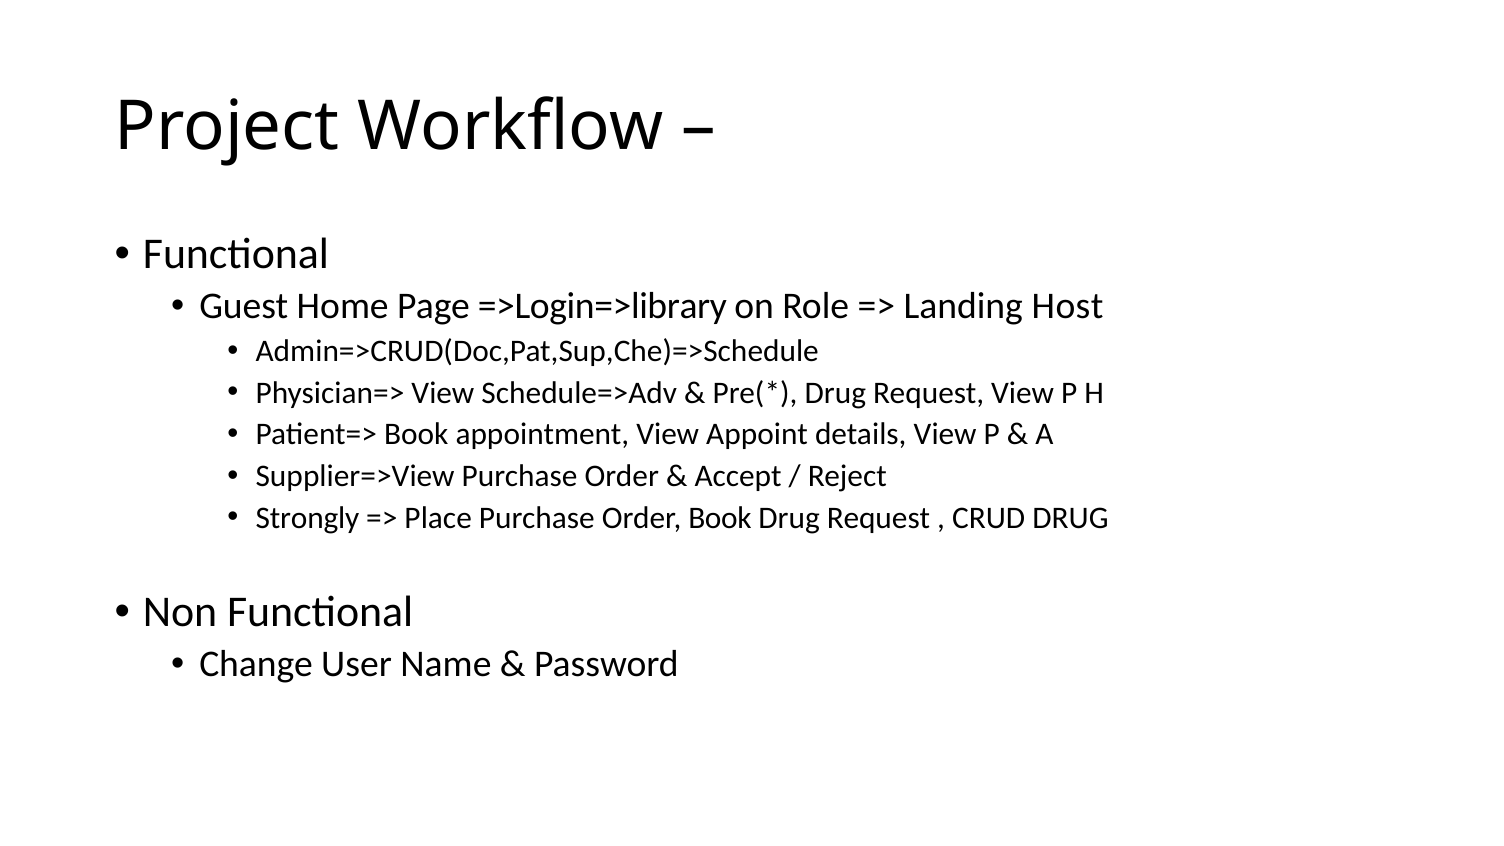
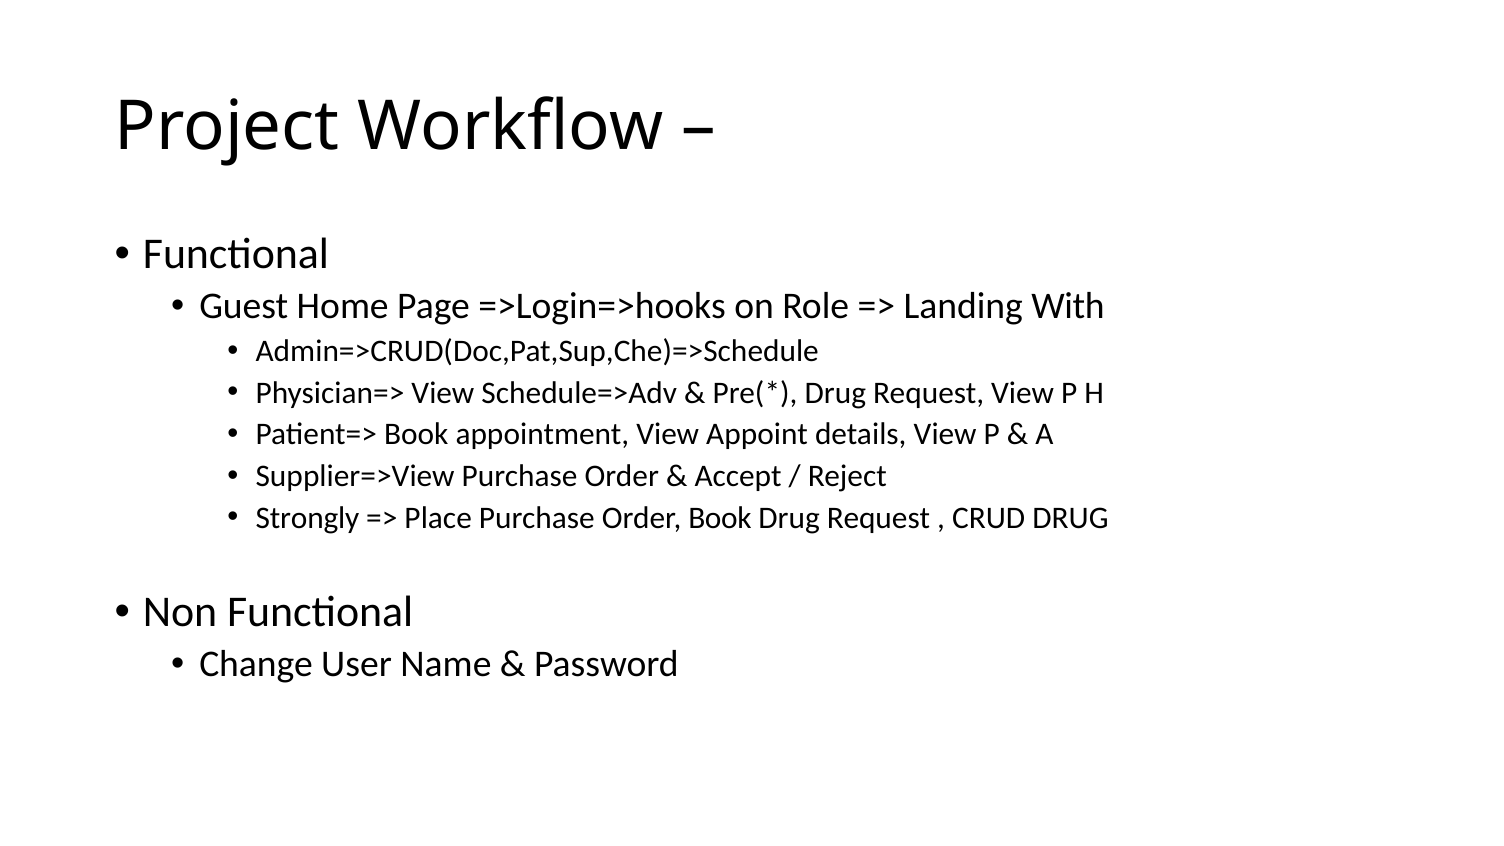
=>Login=>library: =>Login=>library -> =>Login=>hooks
Host: Host -> With
